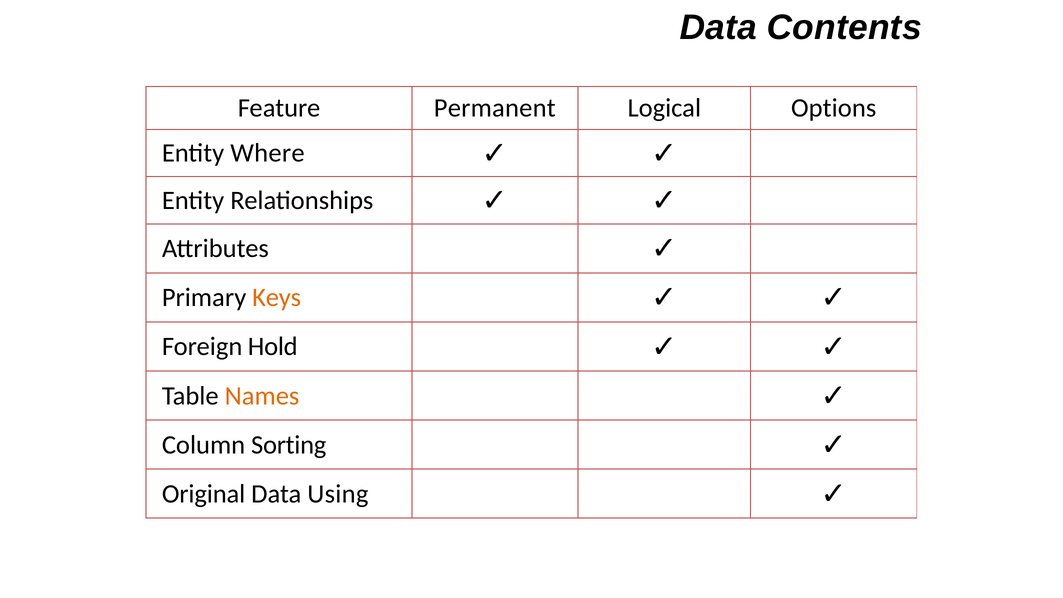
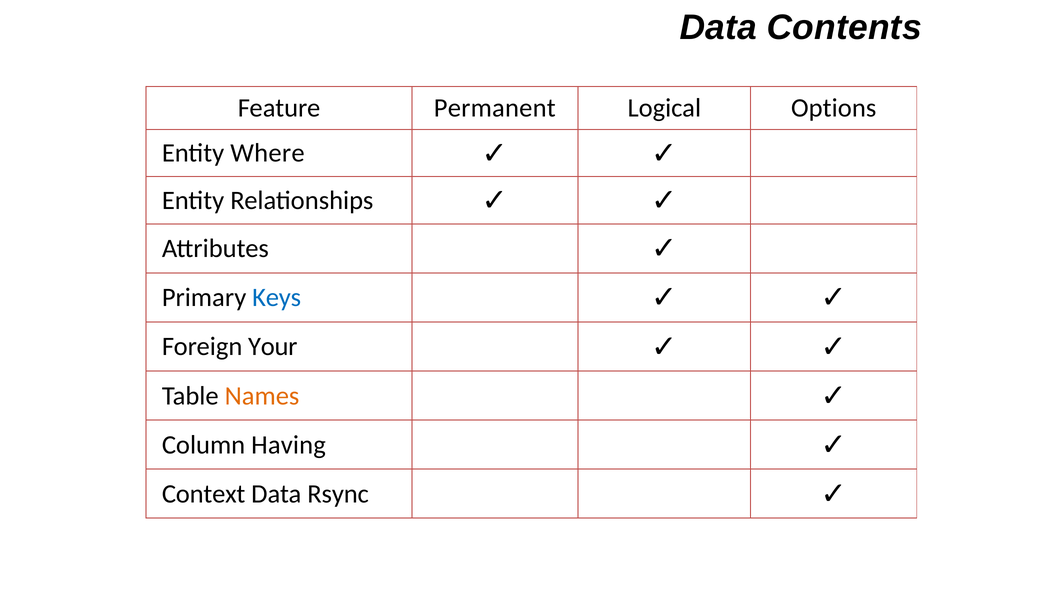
Keys colour: orange -> blue
Hold: Hold -> Your
Sorting: Sorting -> Having
Original: Original -> Context
Using: Using -> Rsync
